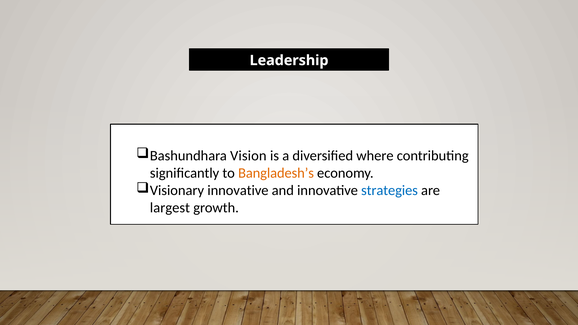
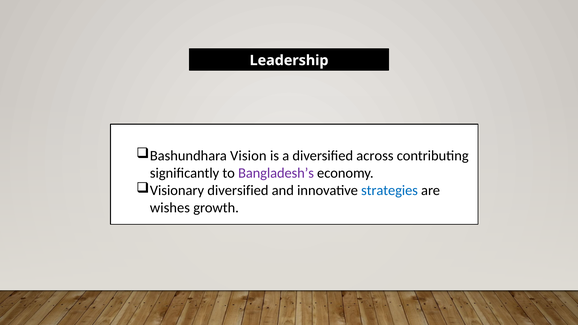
where: where -> across
Bangladesh’s colour: orange -> purple
Visionary innovative: innovative -> diversified
largest: largest -> wishes
